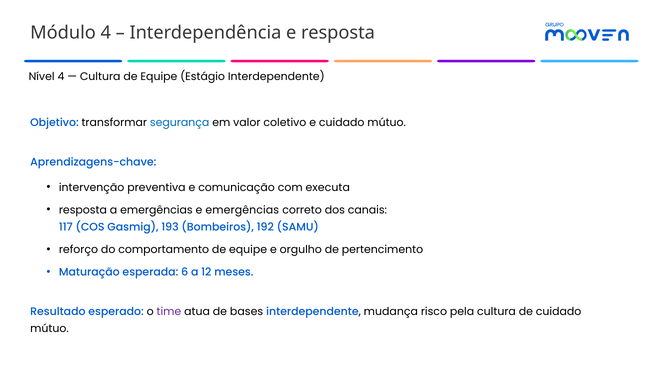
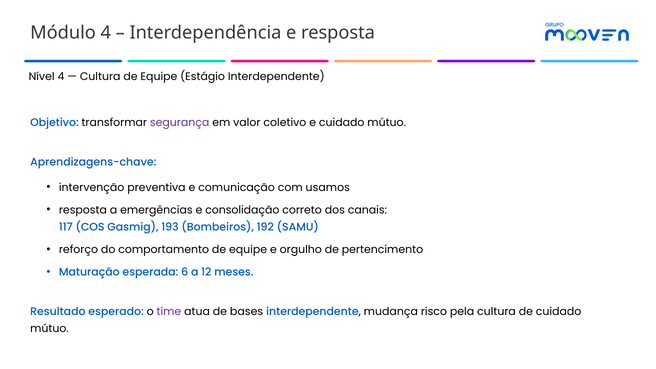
segurança colour: blue -> purple
executa: executa -> usamos
e emergências: emergências -> consolidação
